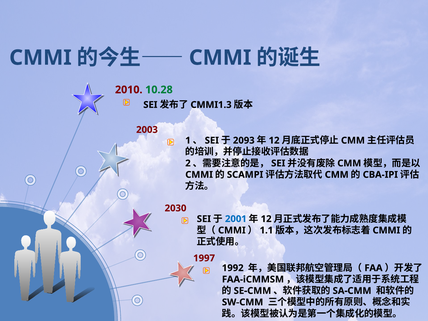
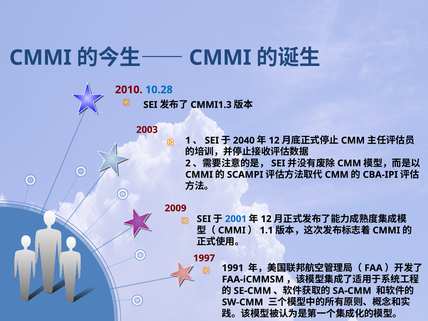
10.28 colour: green -> blue
2093: 2093 -> 2040
2030: 2030 -> 2009
1992: 1992 -> 1991
